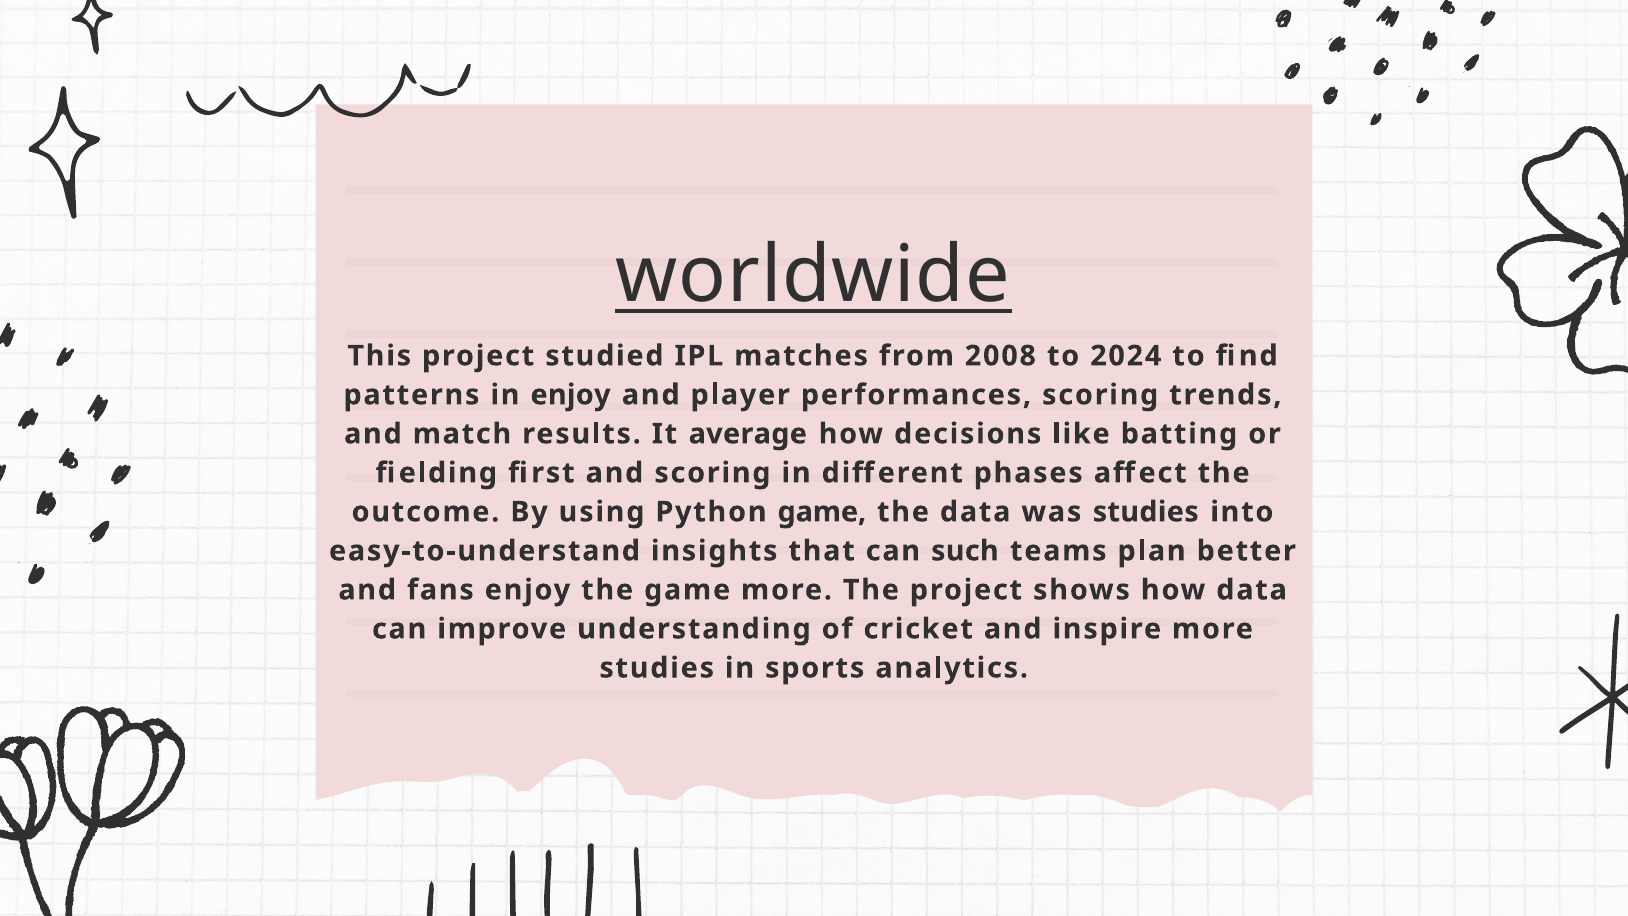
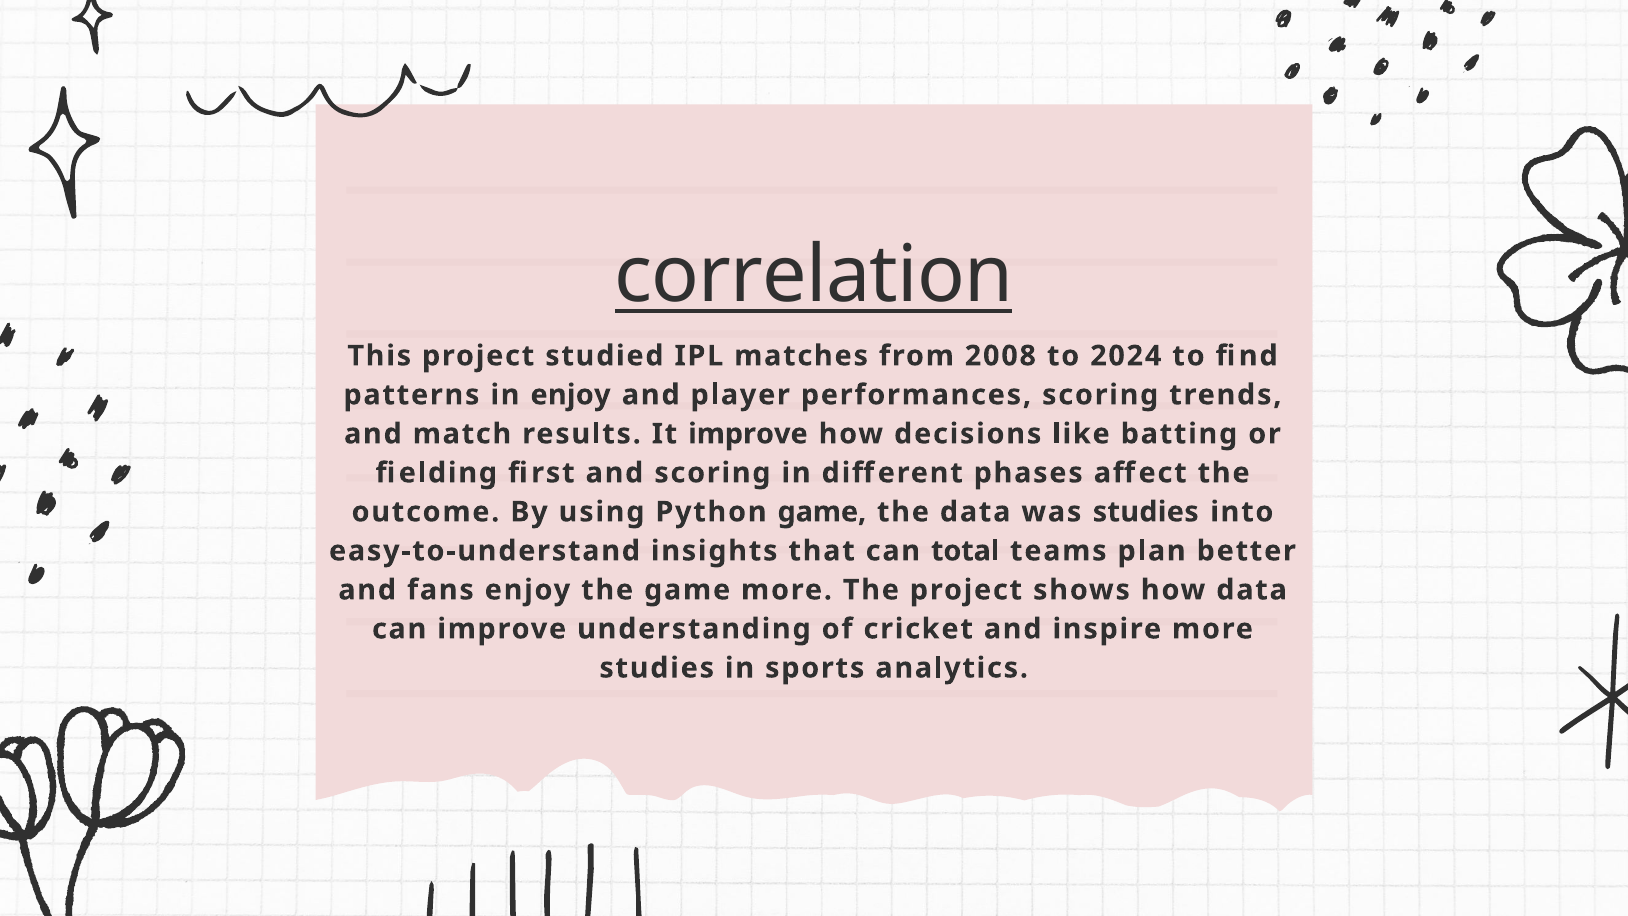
worldwide: worldwide -> correlation
It average: average -> improve
such: such -> total
